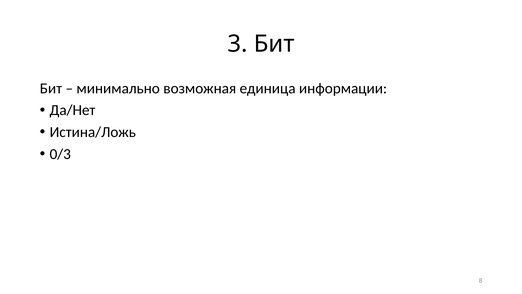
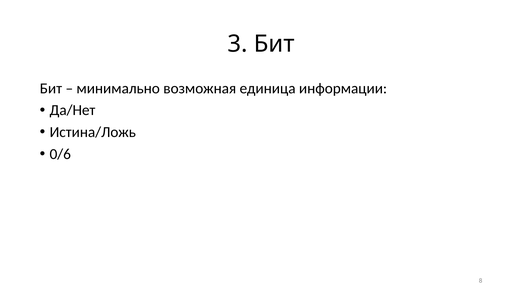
0/3: 0/3 -> 0/6
